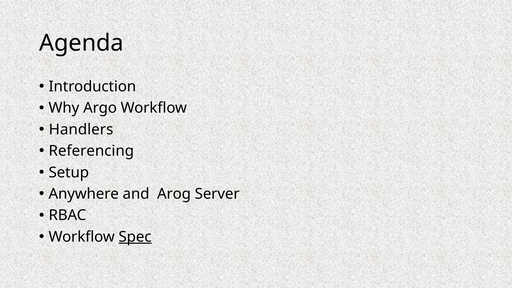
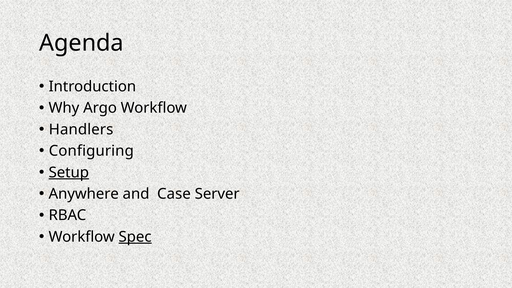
Referencing: Referencing -> Configuring
Setup underline: none -> present
Arog: Arog -> Case
